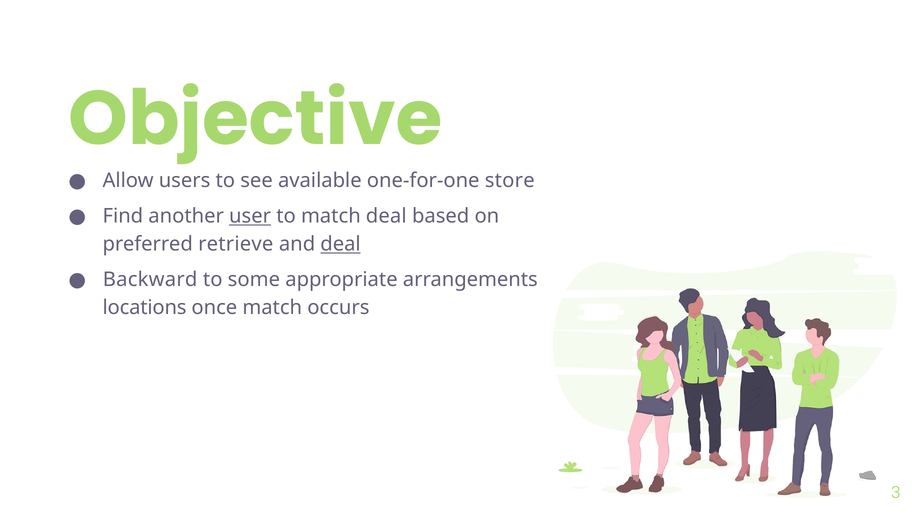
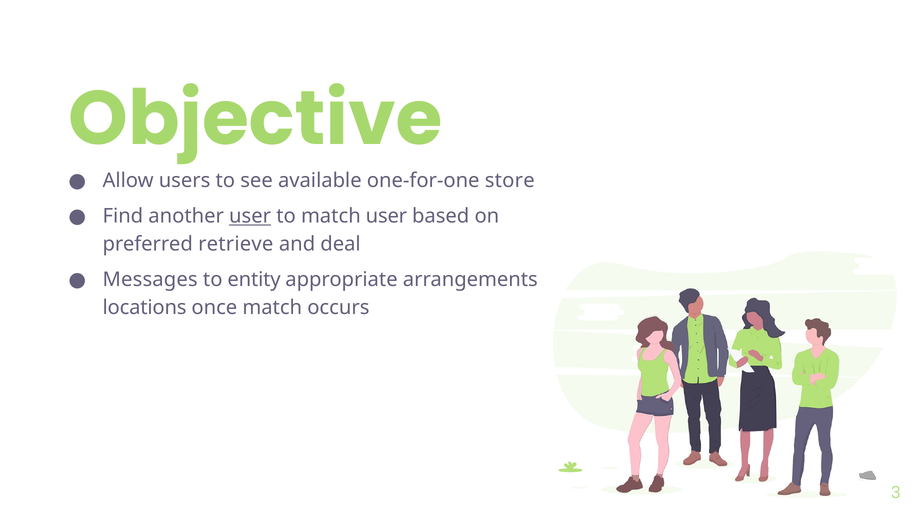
match deal: deal -> user
deal at (341, 244) underline: present -> none
Backward: Backward -> Messages
some: some -> entity
